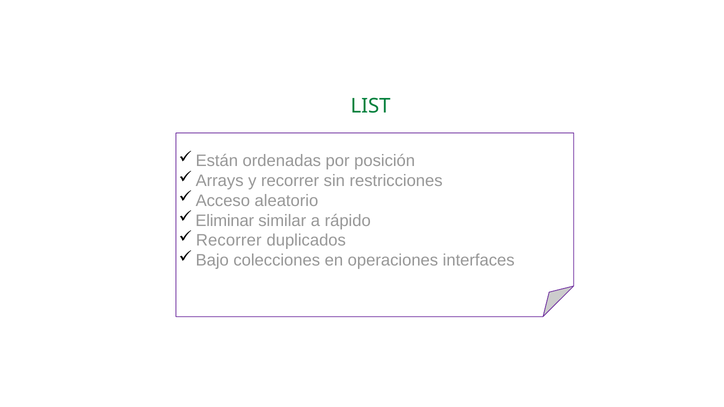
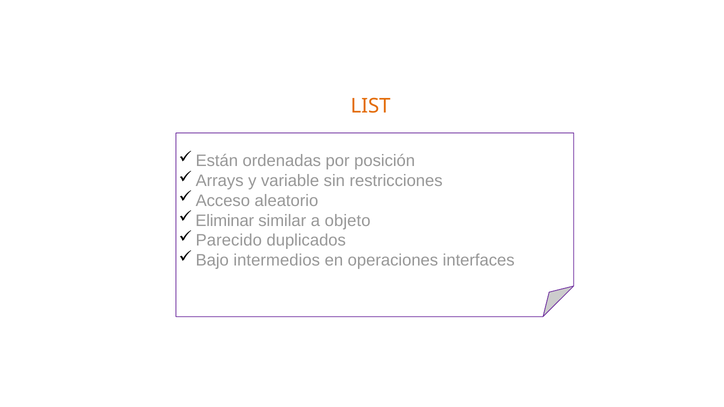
LIST colour: green -> orange
y recorrer: recorrer -> variable
rápido: rápido -> objeto
Recorrer at (229, 241): Recorrer -> Parecido
colecciones: colecciones -> intermedios
